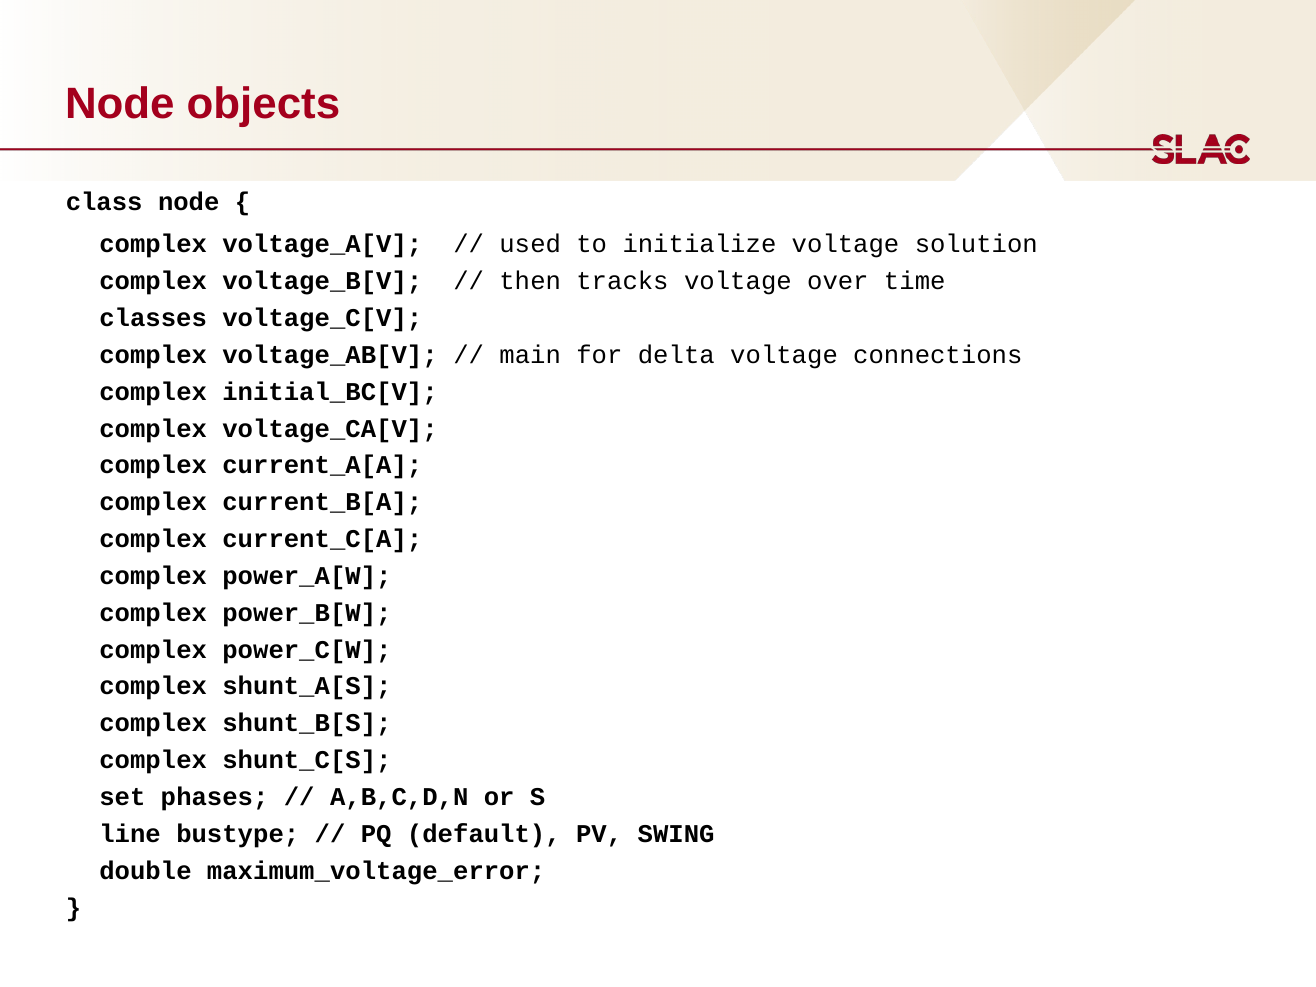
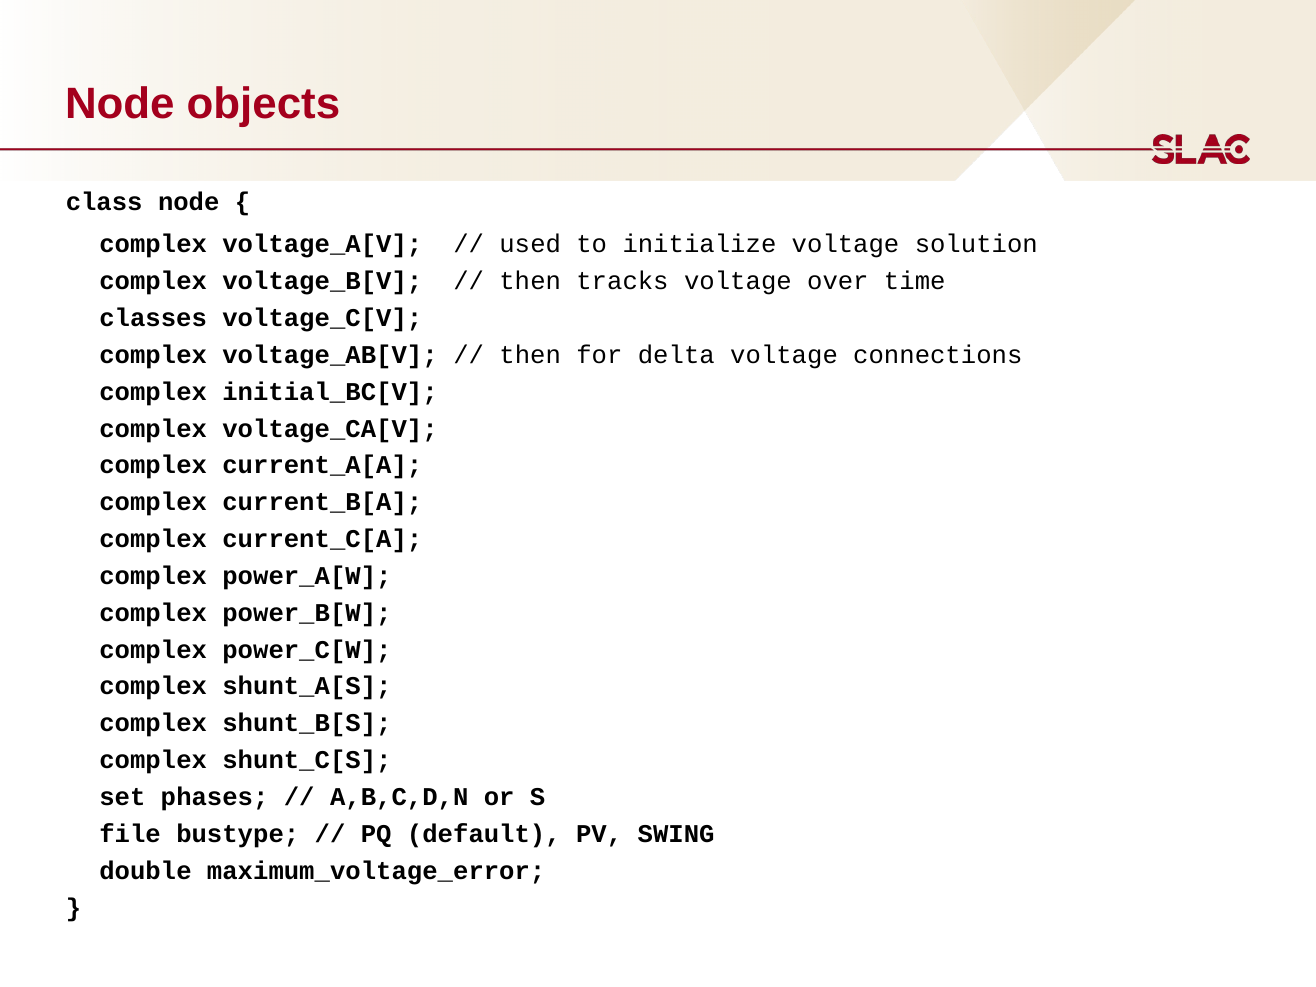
main at (530, 355): main -> then
line: line -> file
